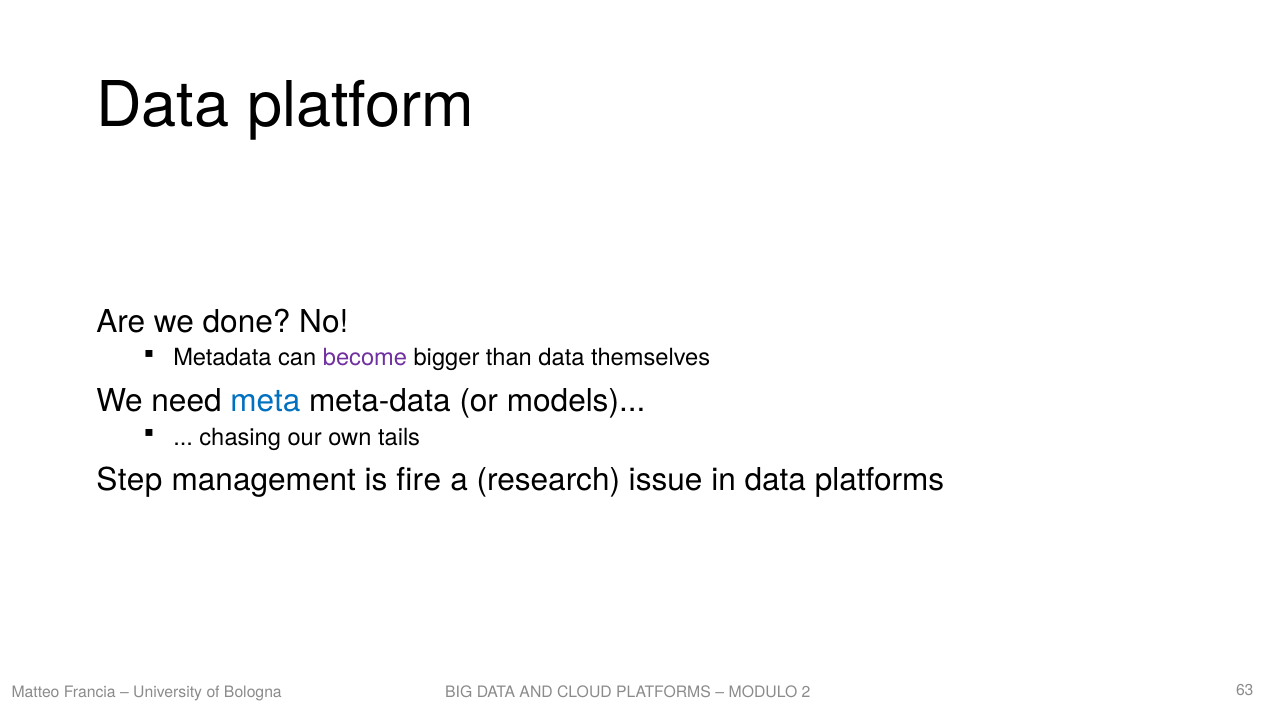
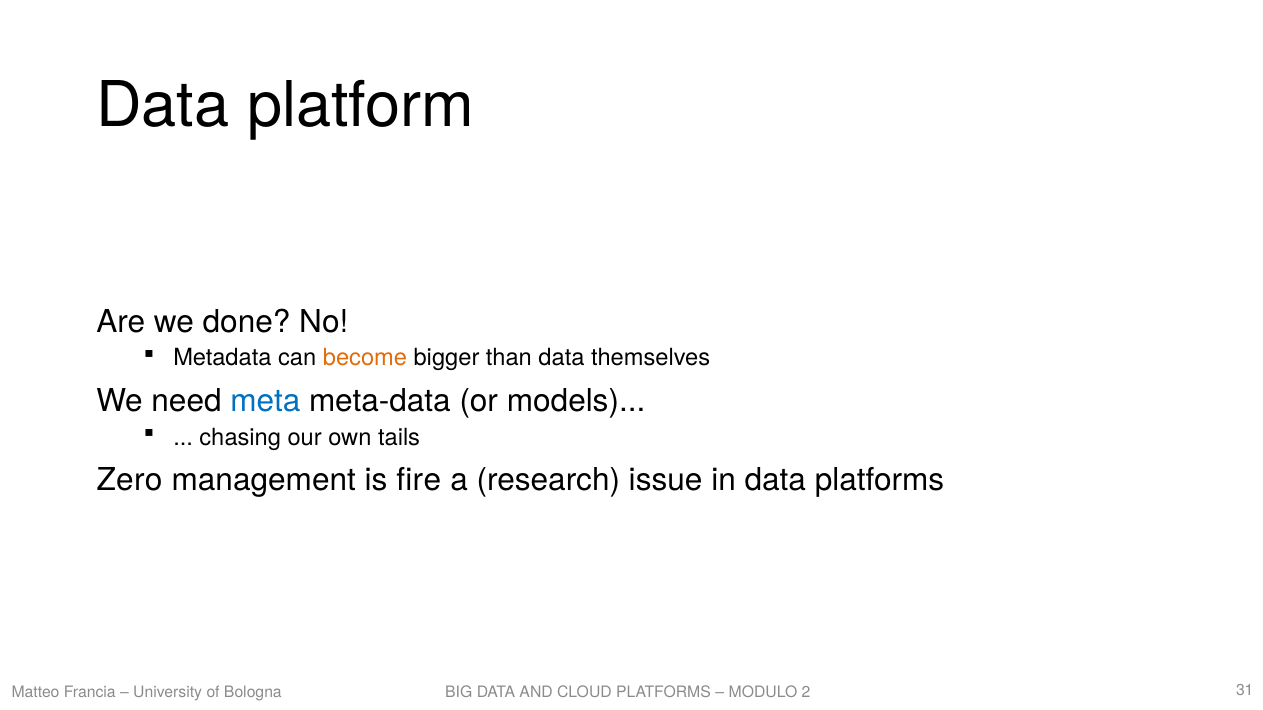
become colour: purple -> orange
Step: Step -> Zero
63: 63 -> 31
